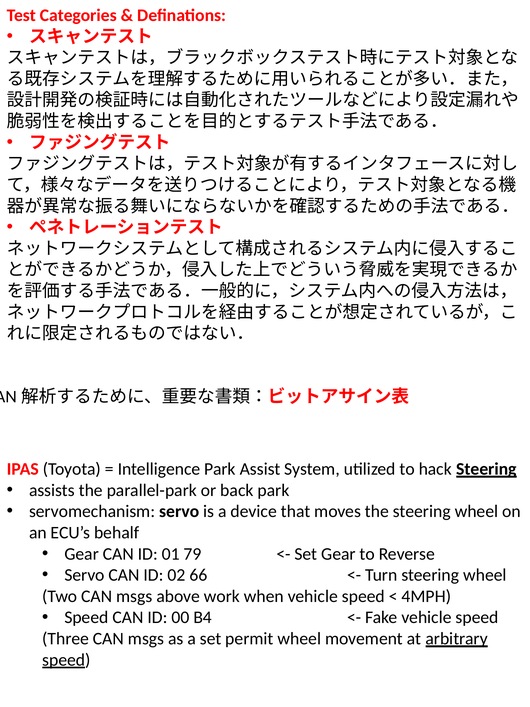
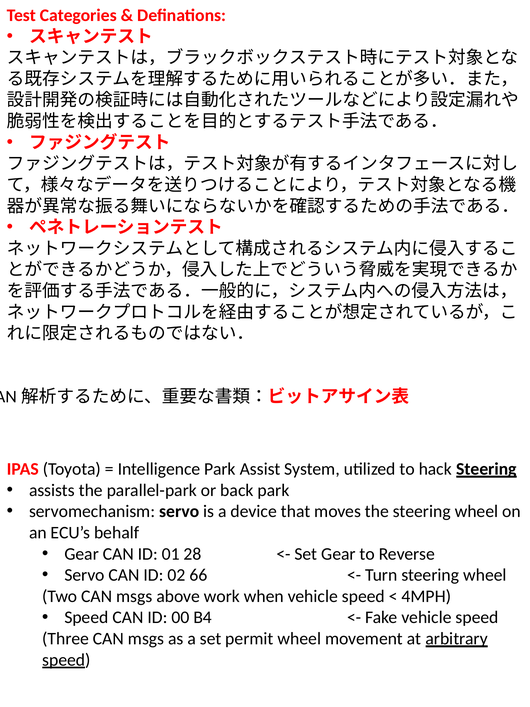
79: 79 -> 28
